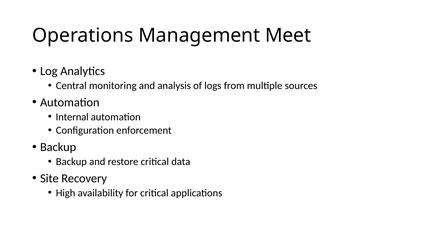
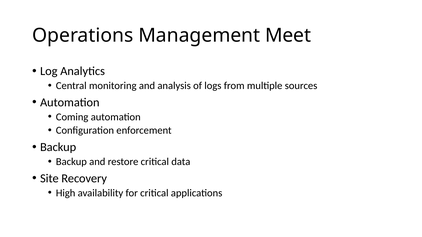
Internal: Internal -> Coming
